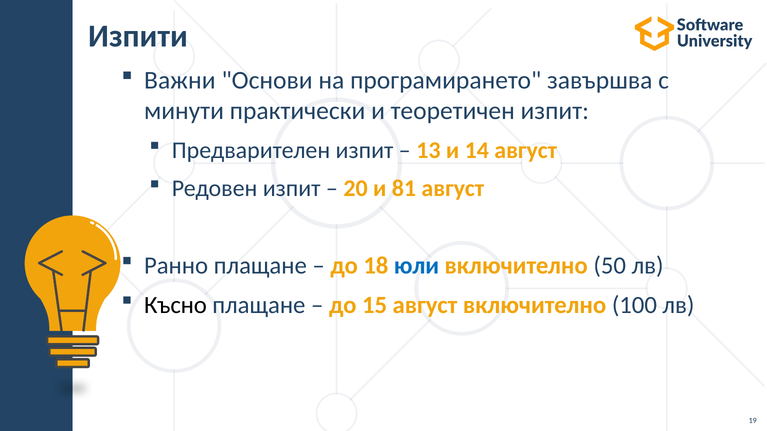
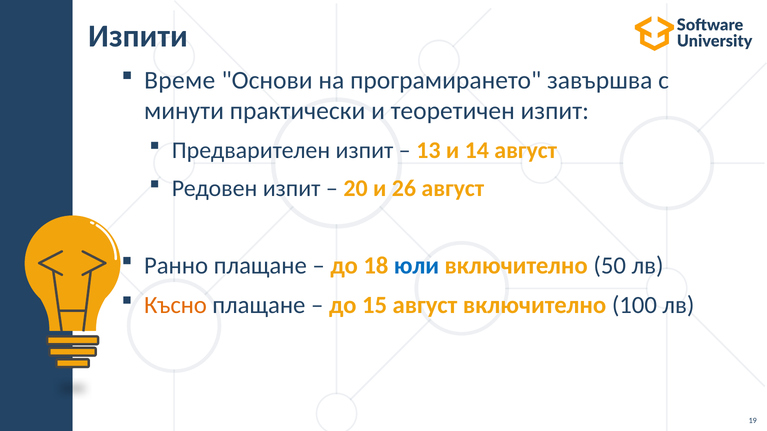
Важни: Важни -> Време
81: 81 -> 26
Късно colour: black -> orange
